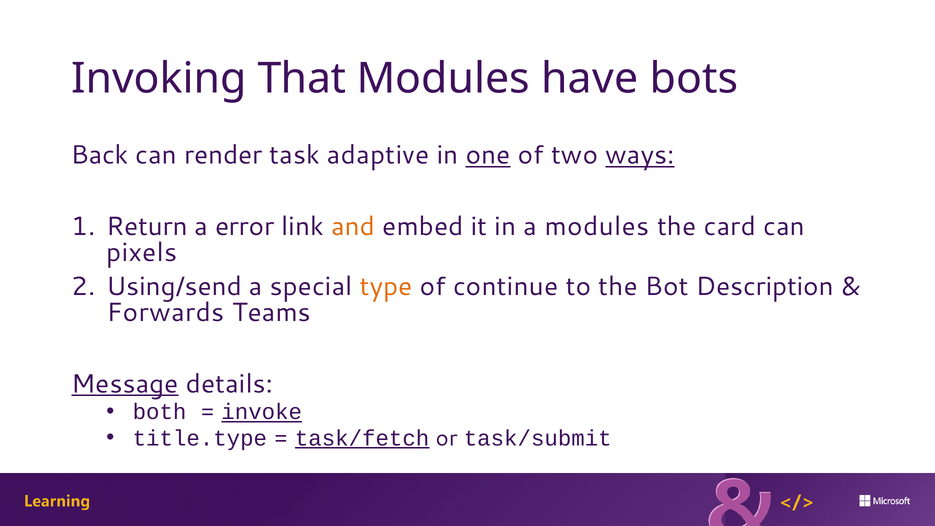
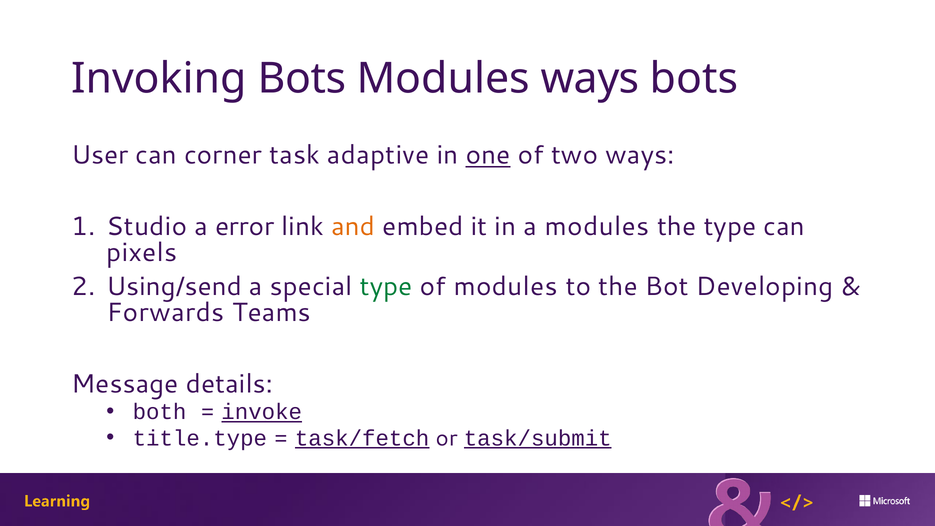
Invoking That: That -> Bots
Modules have: have -> ways
Back: Back -> User
render: render -> corner
ways at (640, 155) underline: present -> none
Return: Return -> Studio
the card: card -> type
type at (386, 287) colour: orange -> green
of continue: continue -> modules
Description: Description -> Developing
Message underline: present -> none
task/submit underline: none -> present
